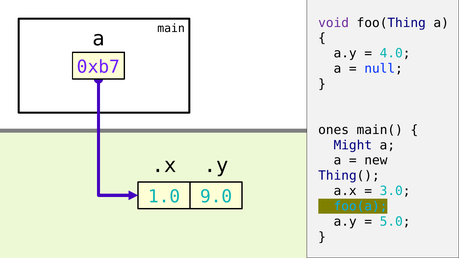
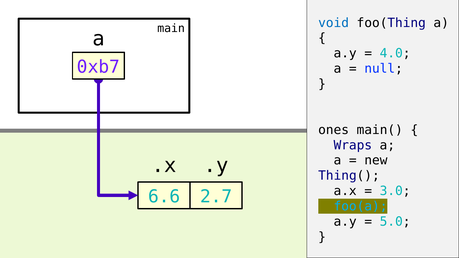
void colour: purple -> blue
Might: Might -> Wraps
1.0: 1.0 -> 6.6
9.0: 9.0 -> 2.7
